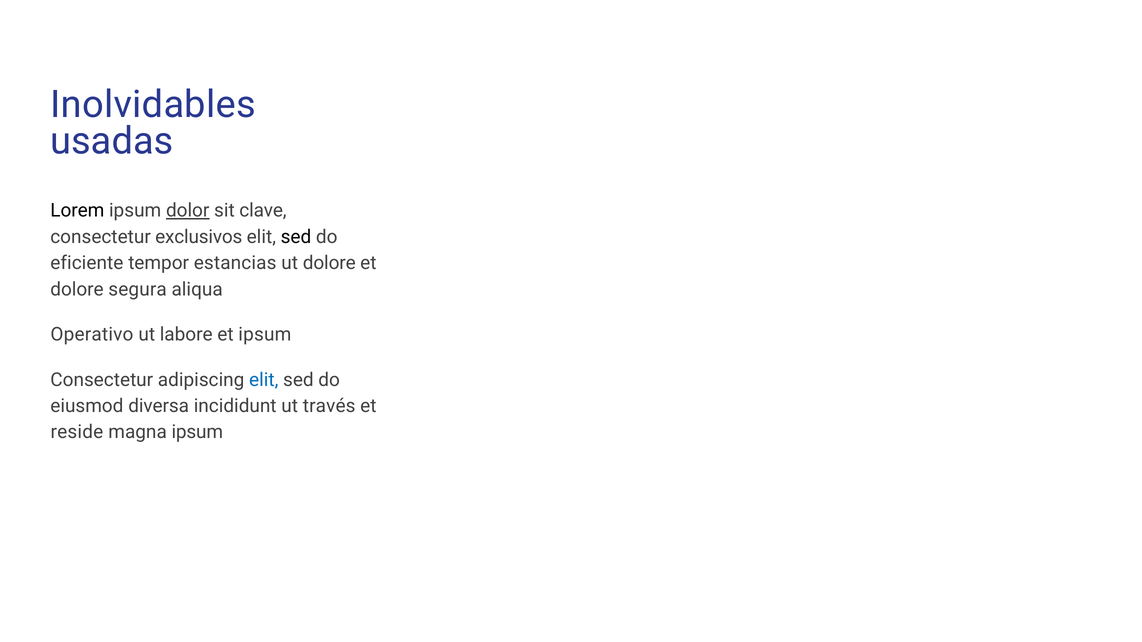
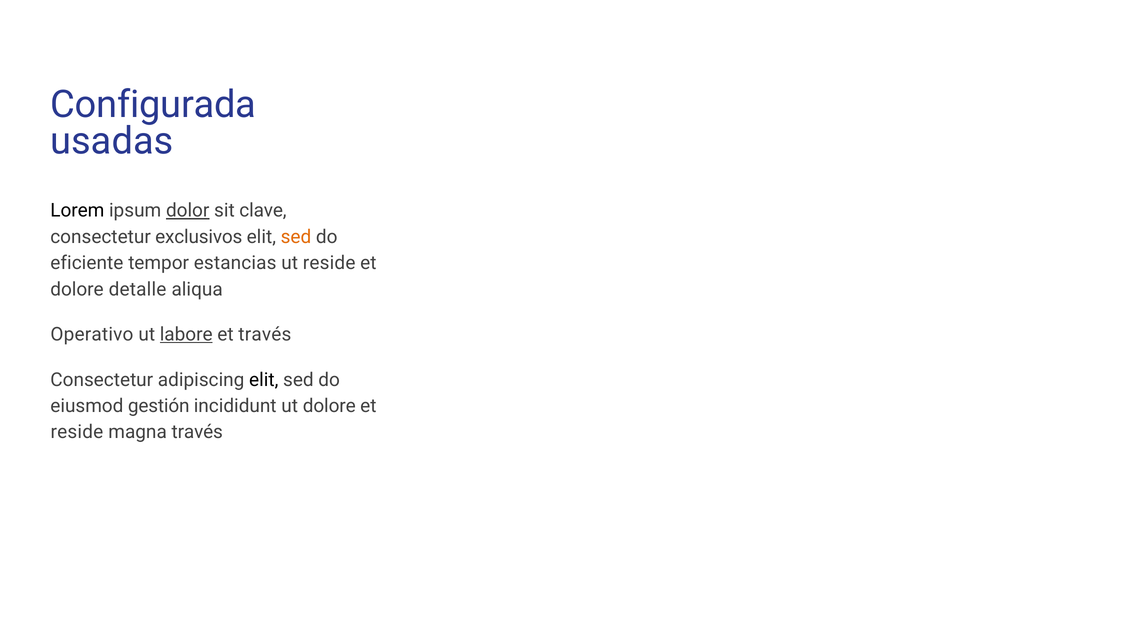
Inolvidables: Inolvidables -> Configurada
sed at (296, 237) colour: black -> orange
ut dolore: dolore -> reside
segura: segura -> detalle
labore underline: none -> present
et ipsum: ipsum -> través
elit at (264, 380) colour: blue -> black
diversa: diversa -> gestión
ut través: través -> dolore
magna ipsum: ipsum -> través
